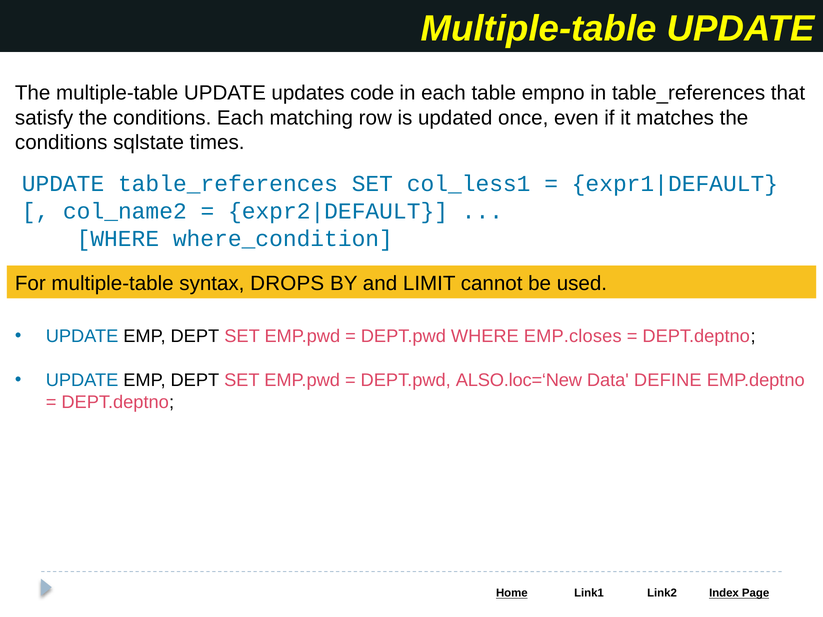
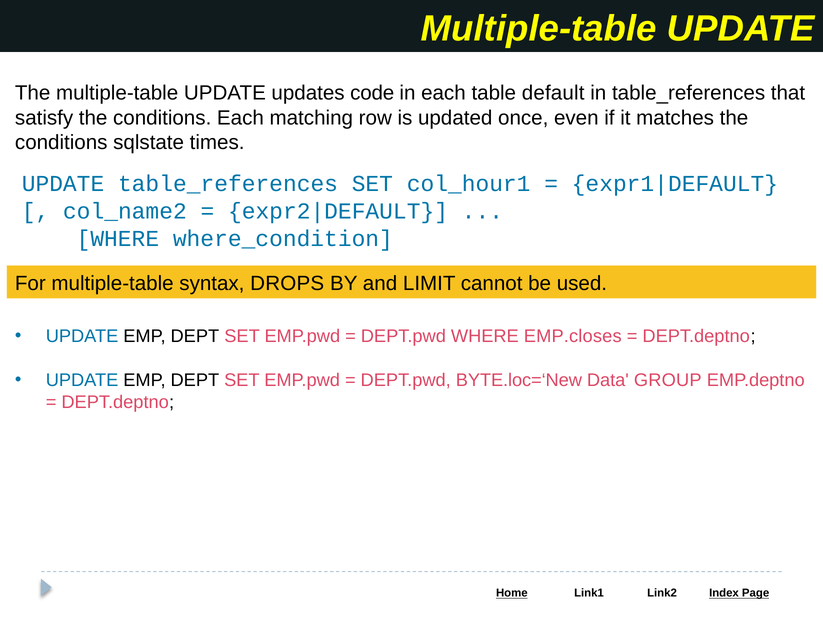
empno: empno -> default
col_less1: col_less1 -> col_hour1
ALSO.loc=‘New: ALSO.loc=‘New -> BYTE.loc=‘New
DEFINE: DEFINE -> GROUP
